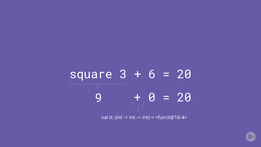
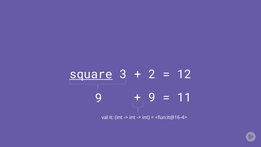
square underline: none -> present
6: 6 -> 2
20 at (184, 74): 20 -> 12
0 at (152, 97): 0 -> 9
20 at (184, 97): 20 -> 11
